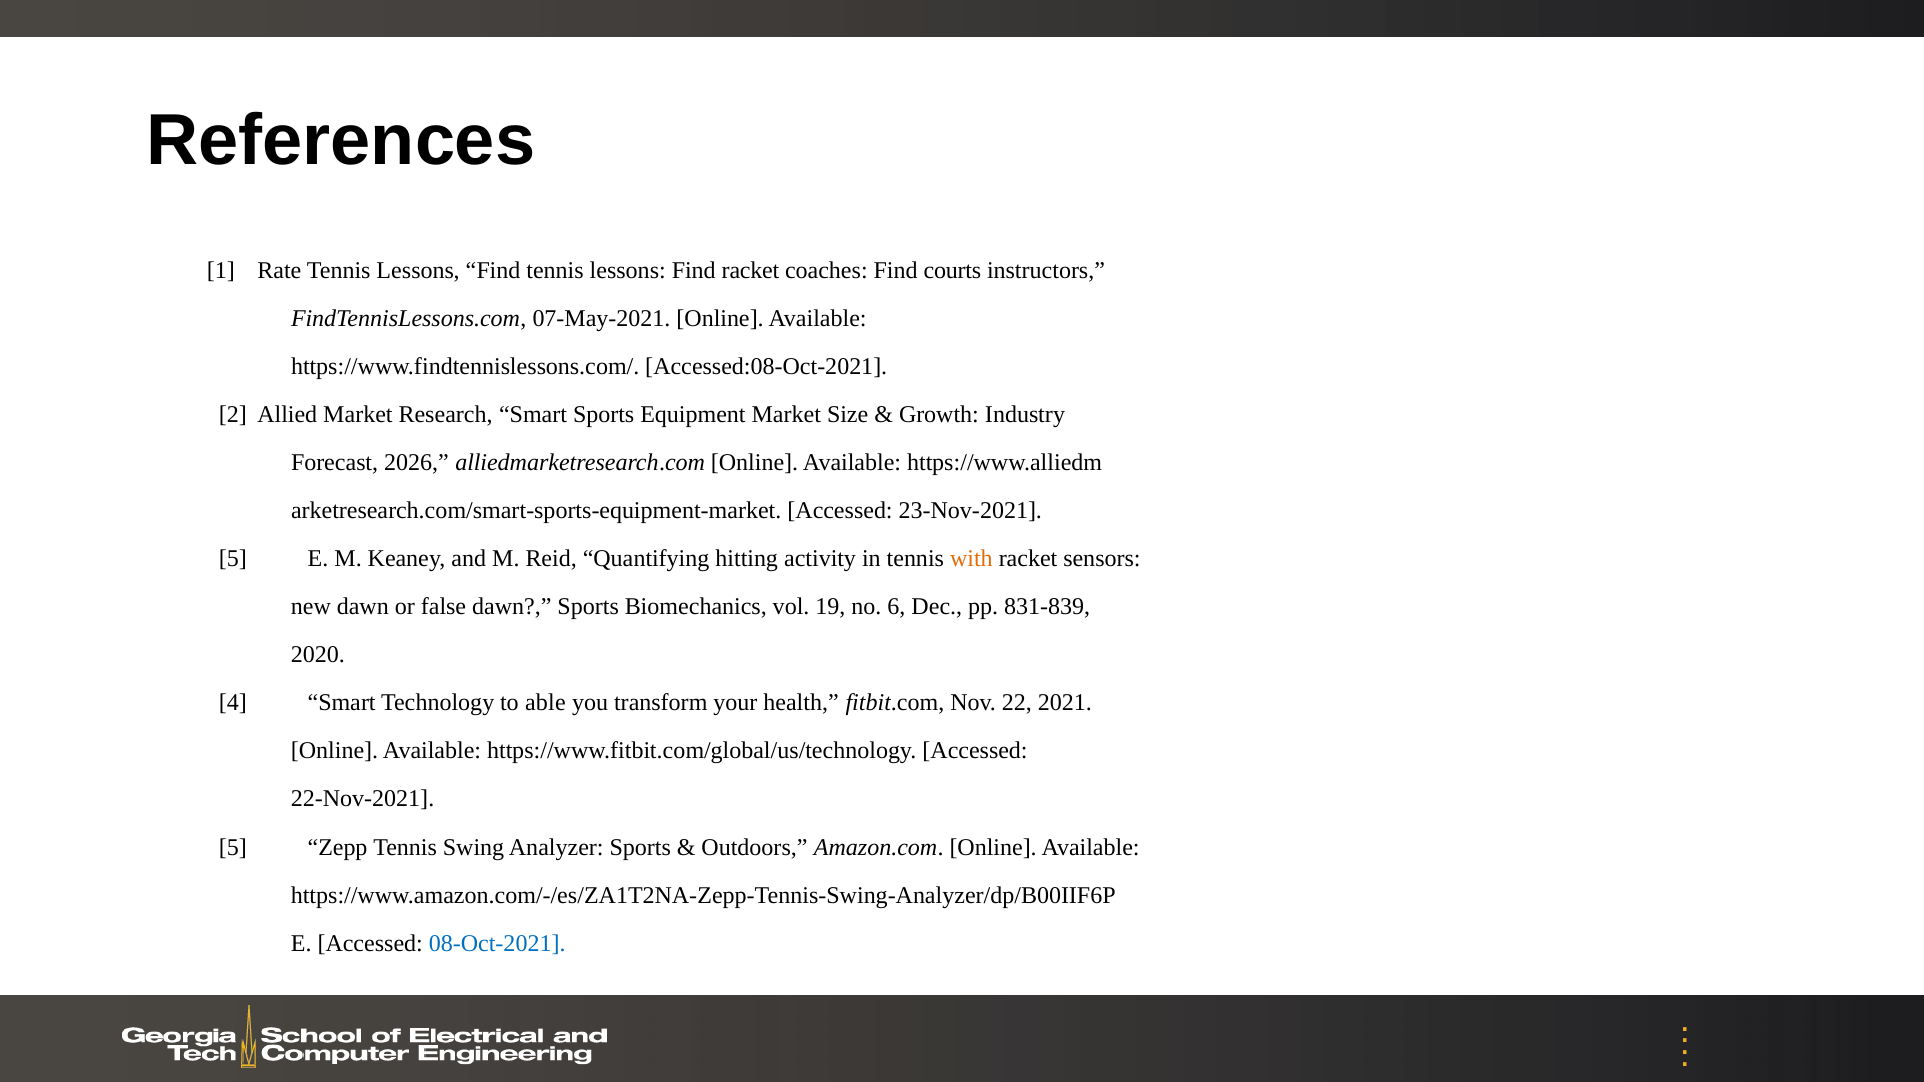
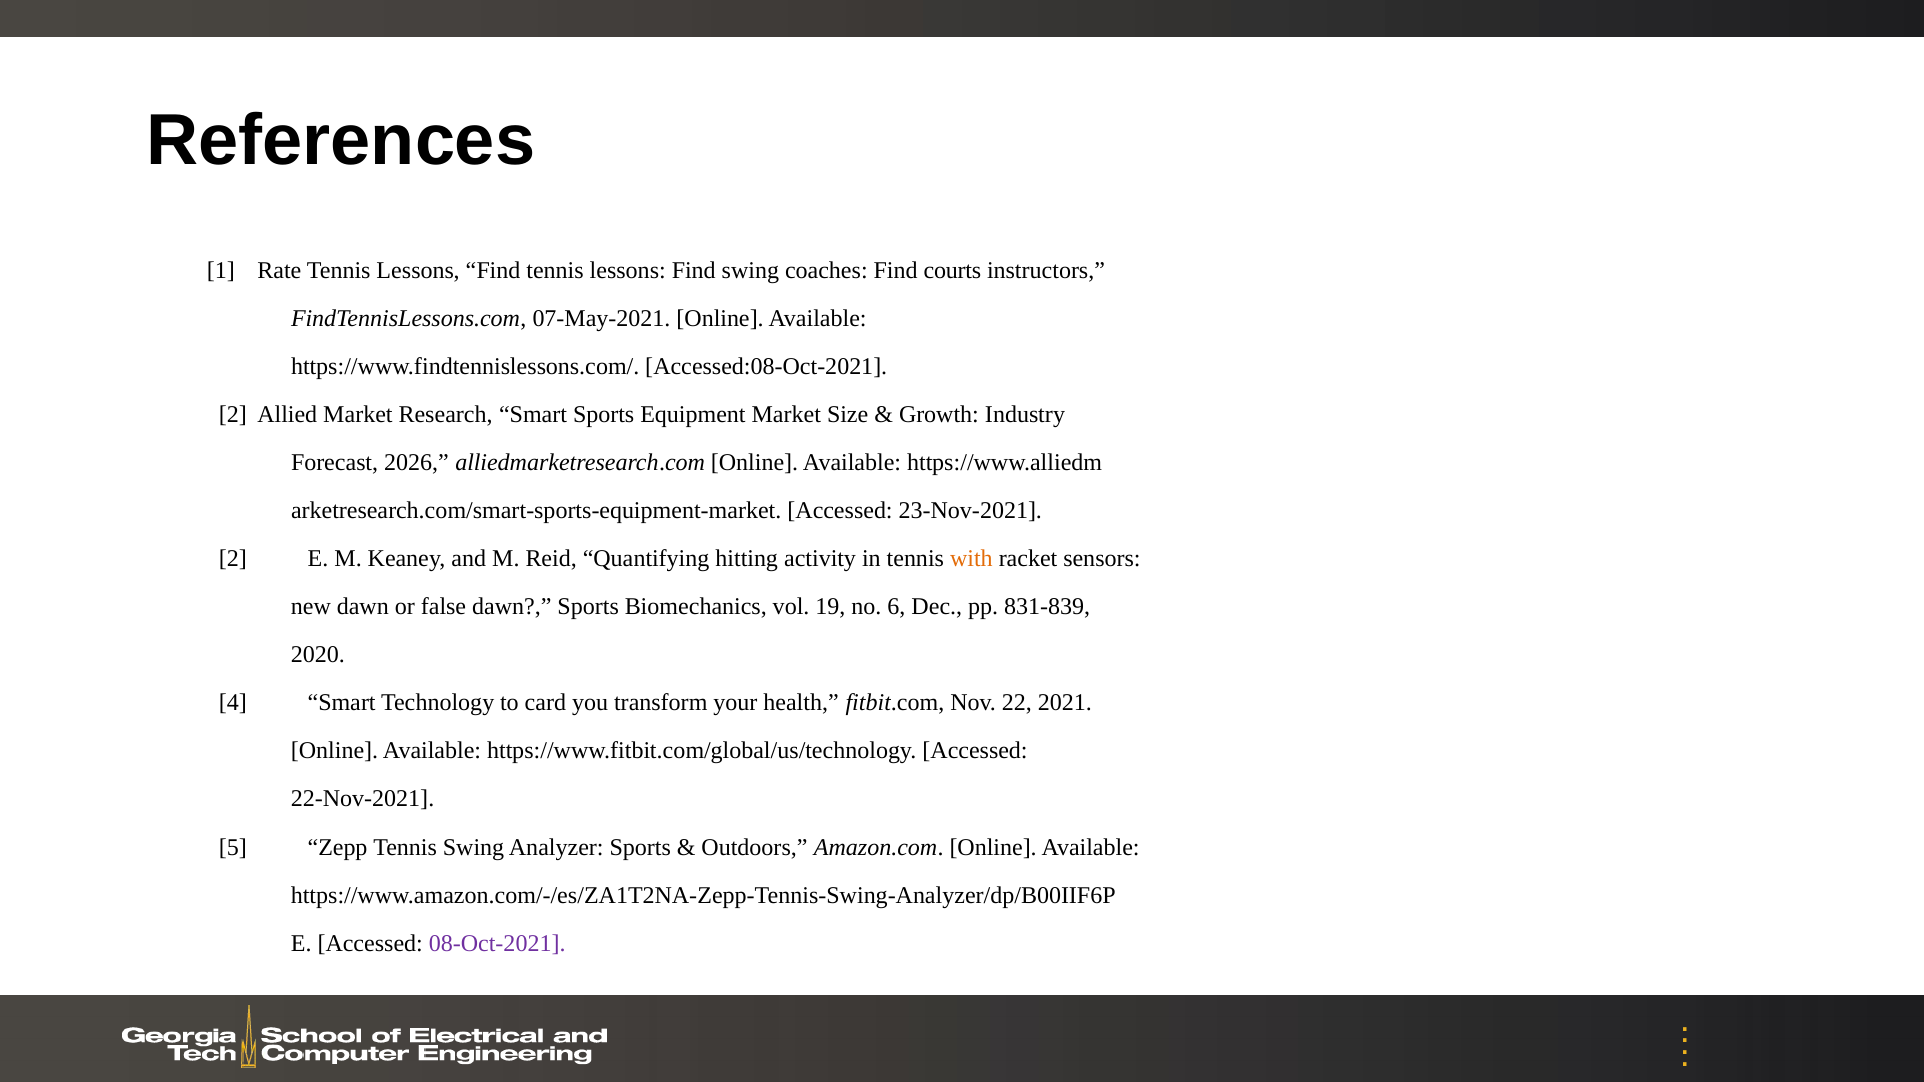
Find racket: racket -> swing
5 at (233, 559): 5 -> 2
able: able -> card
08-Oct-2021 colour: blue -> purple
